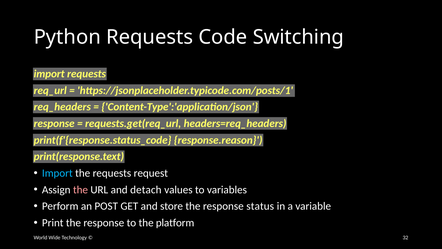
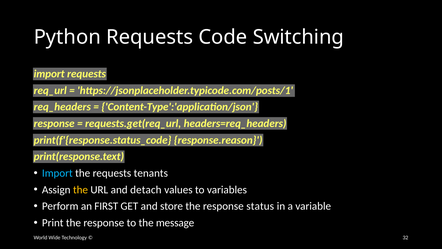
request: request -> tenants
the at (80, 189) colour: pink -> yellow
POST: POST -> FIRST
platform: platform -> message
